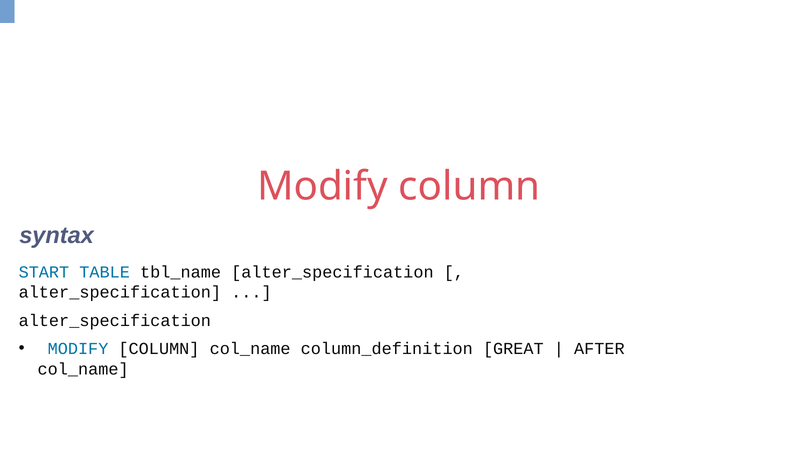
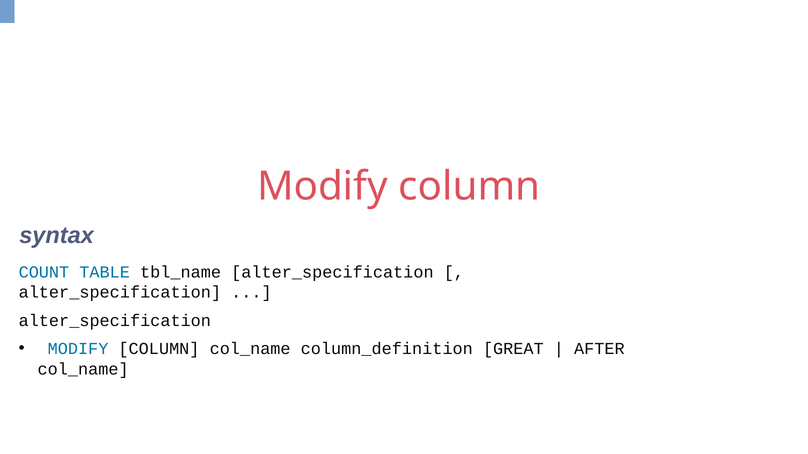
START: START -> COUNT
